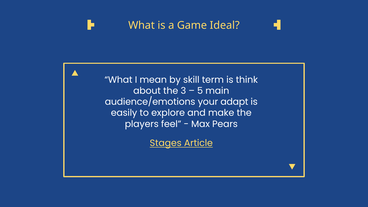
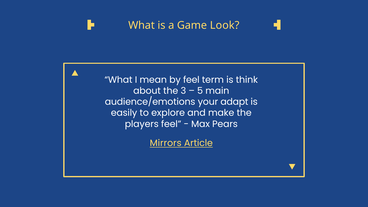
Ideal: Ideal -> Look
by skill: skill -> feel
Stages: Stages -> Mirrors
